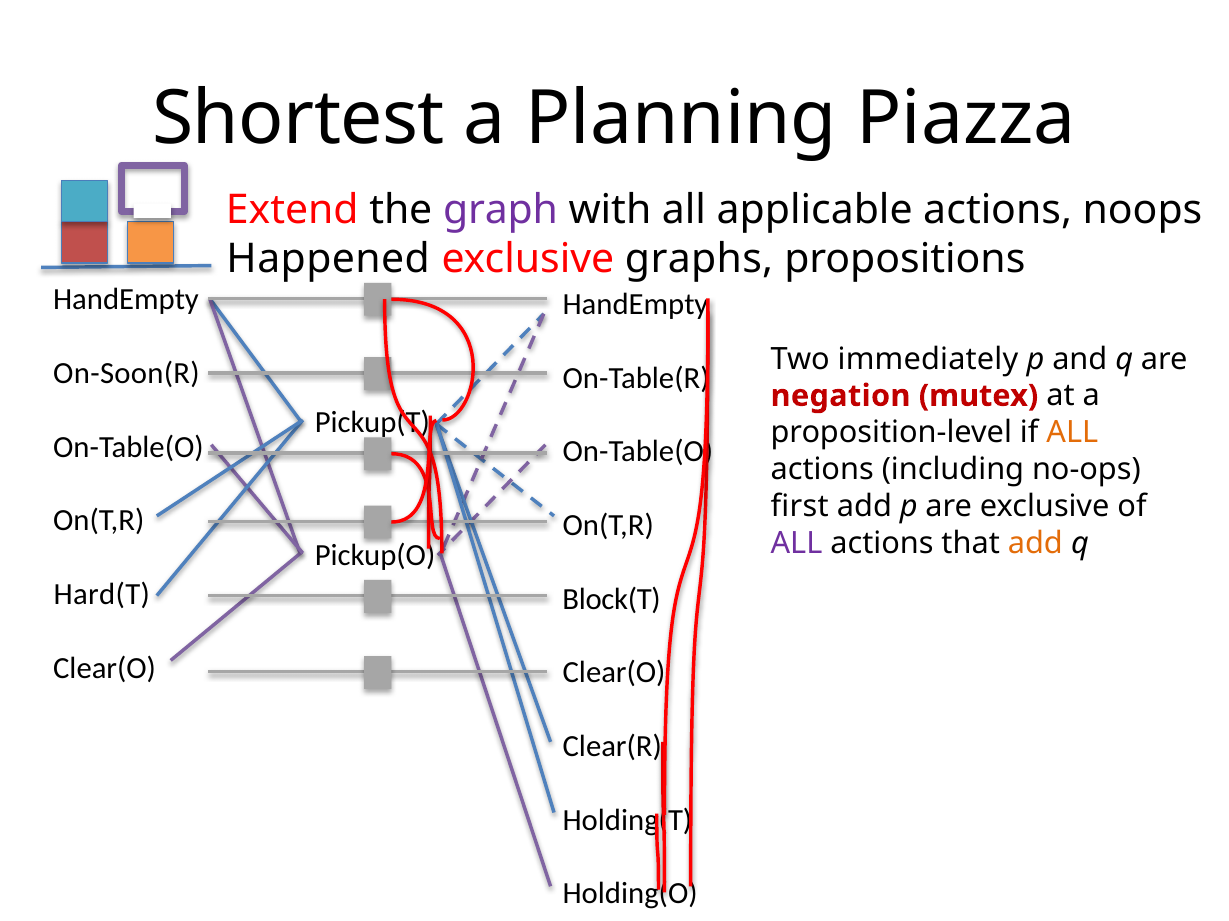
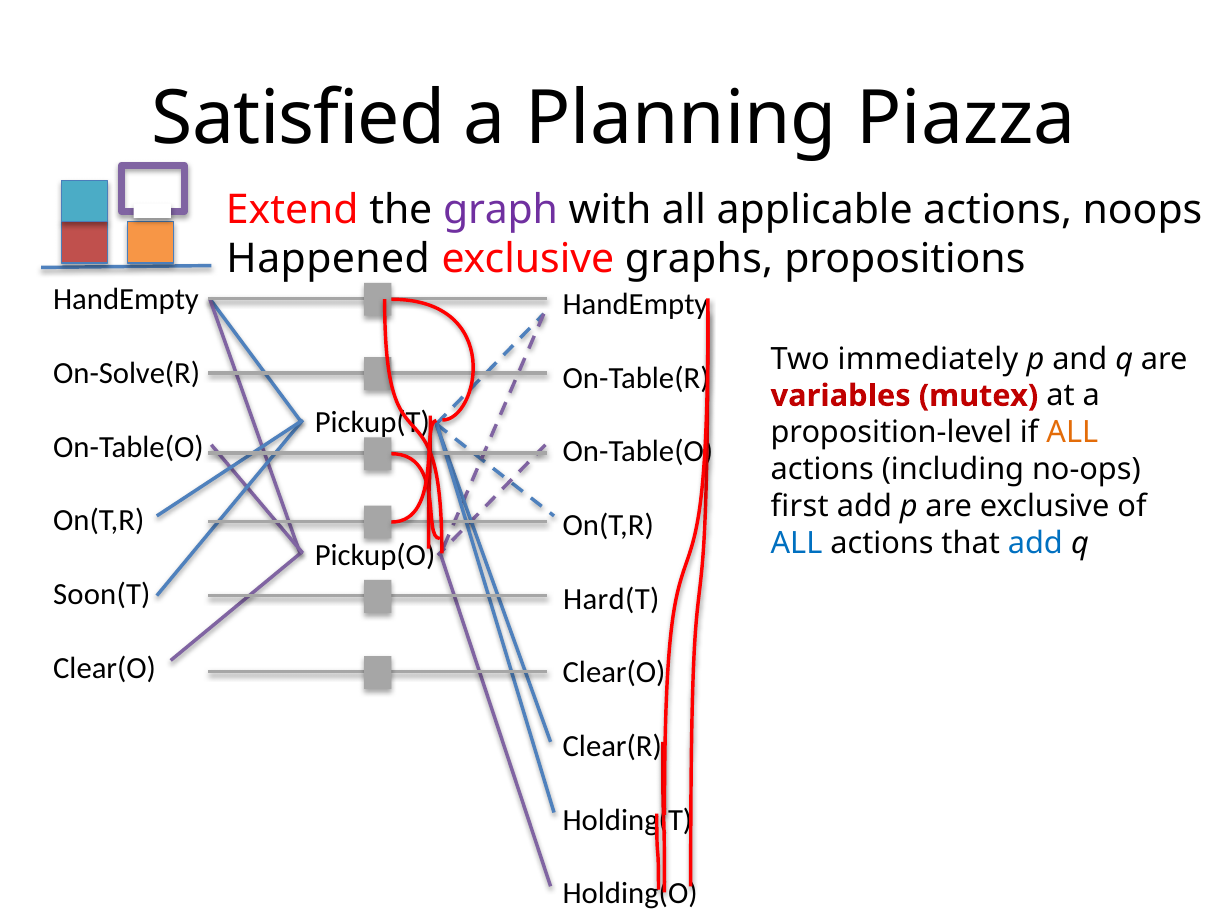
Shortest: Shortest -> Satisfied
On-Soon(R: On-Soon(R -> On-Solve(R
negation: negation -> variables
ALL at (796, 544) colour: purple -> blue
add at (1035, 544) colour: orange -> blue
Hard(T: Hard(T -> Soon(T
Block(T: Block(T -> Hard(T
